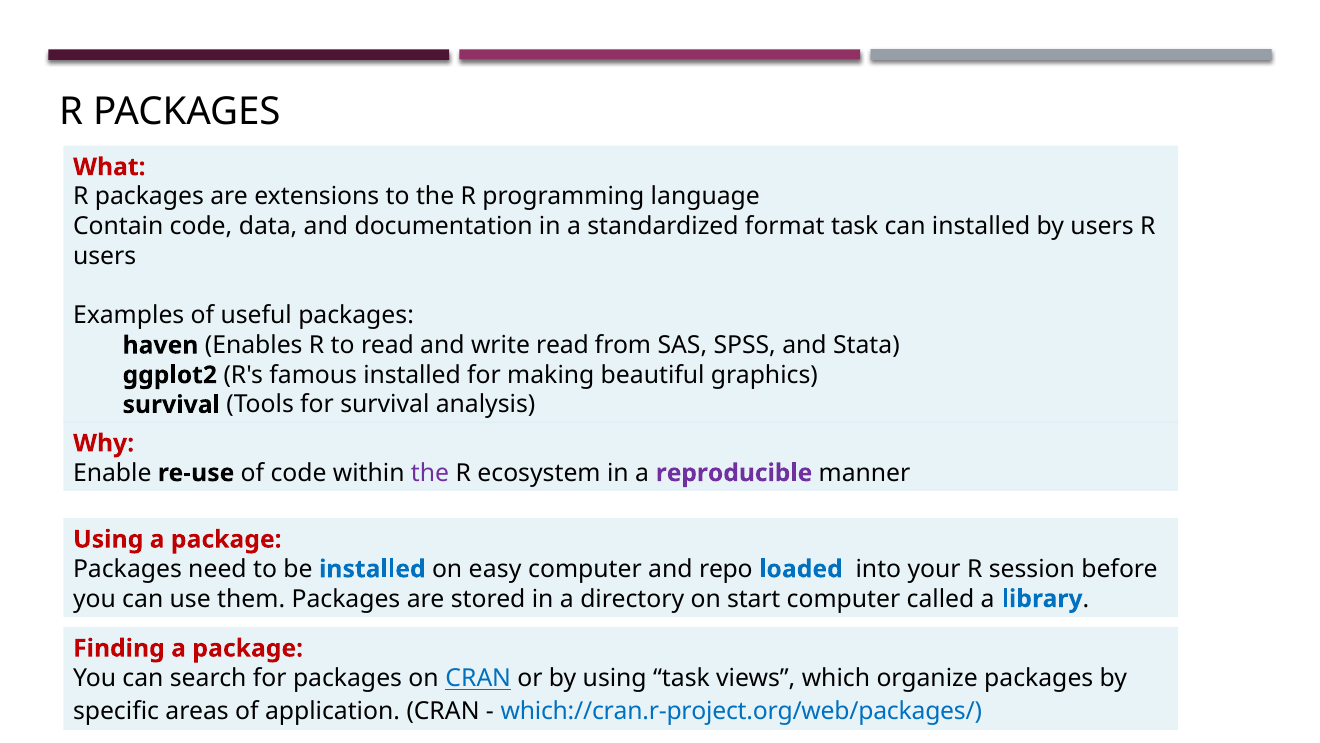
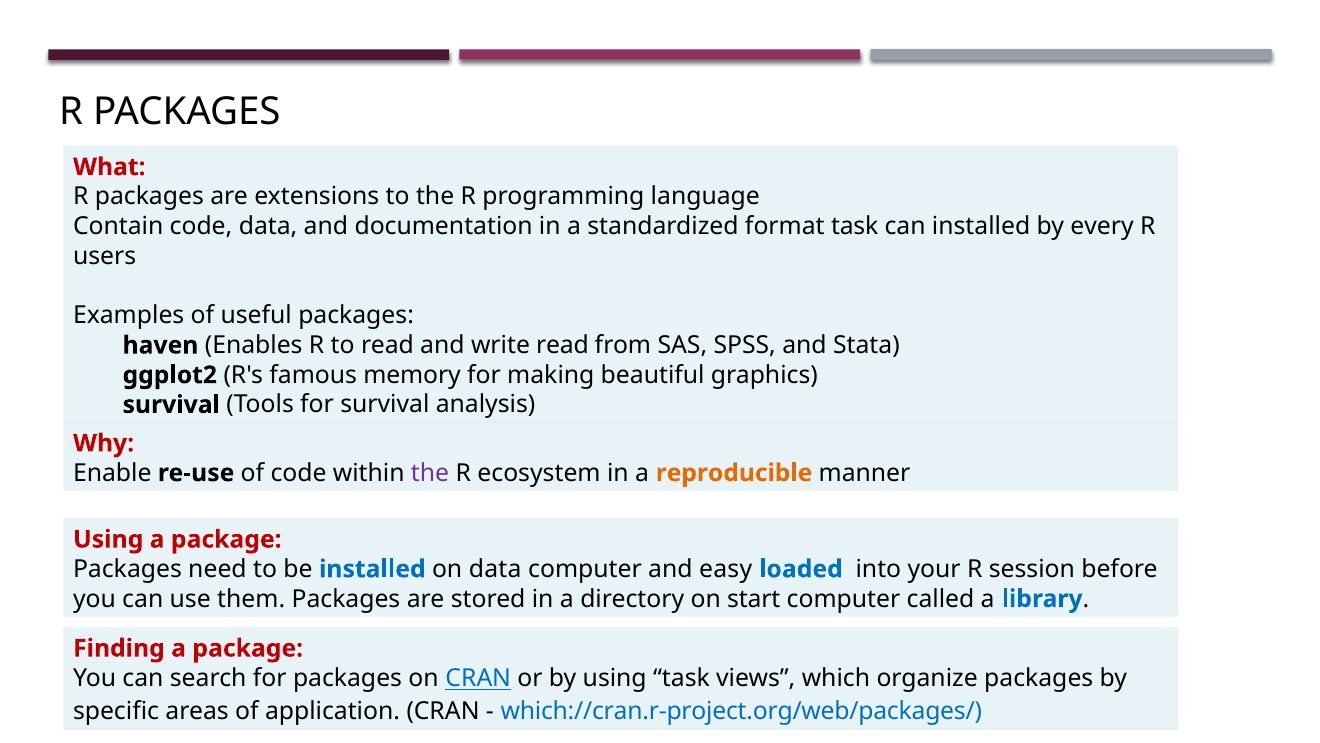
by users: users -> every
famous installed: installed -> memory
reproducible colour: purple -> orange
on easy: easy -> data
repo: repo -> easy
